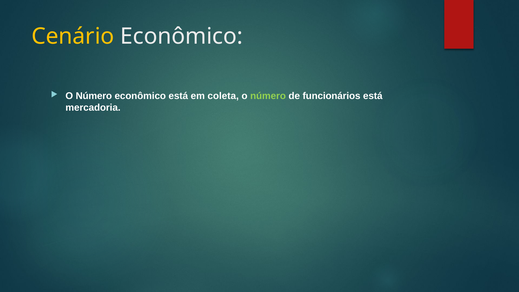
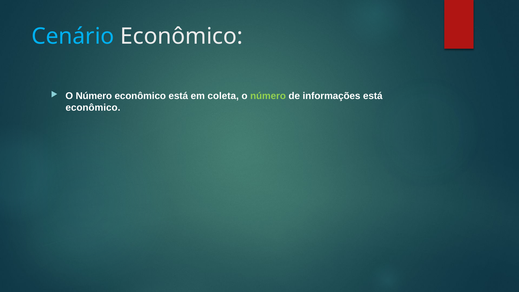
Cenário colour: yellow -> light blue
funcionários: funcionários -> informações
mercadoria at (93, 108): mercadoria -> econômico
